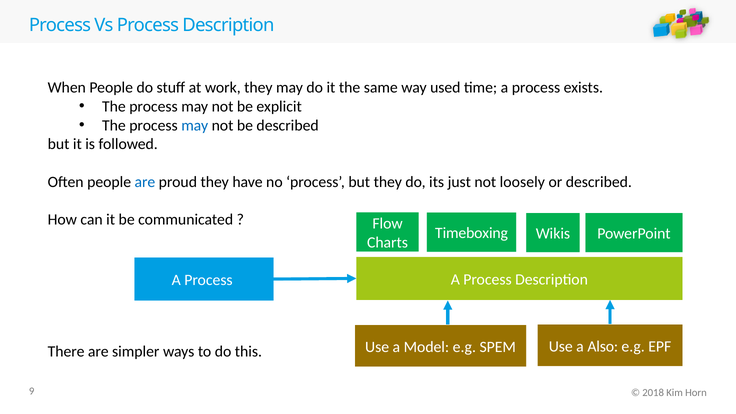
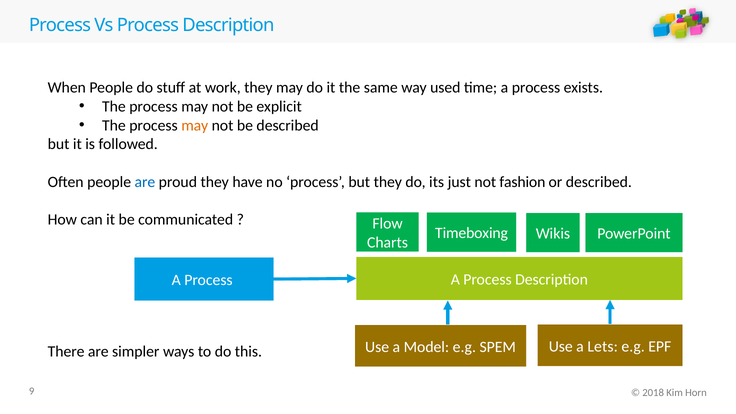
may at (195, 125) colour: blue -> orange
loosely: loosely -> fashion
Also: Also -> Lets
